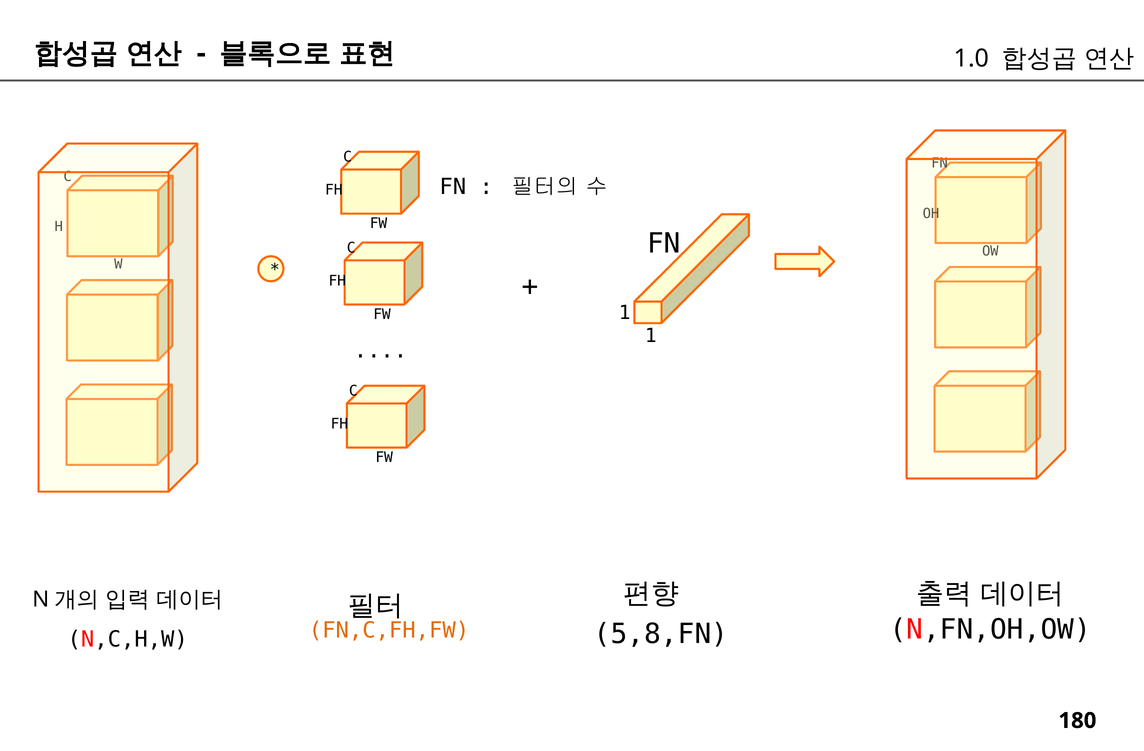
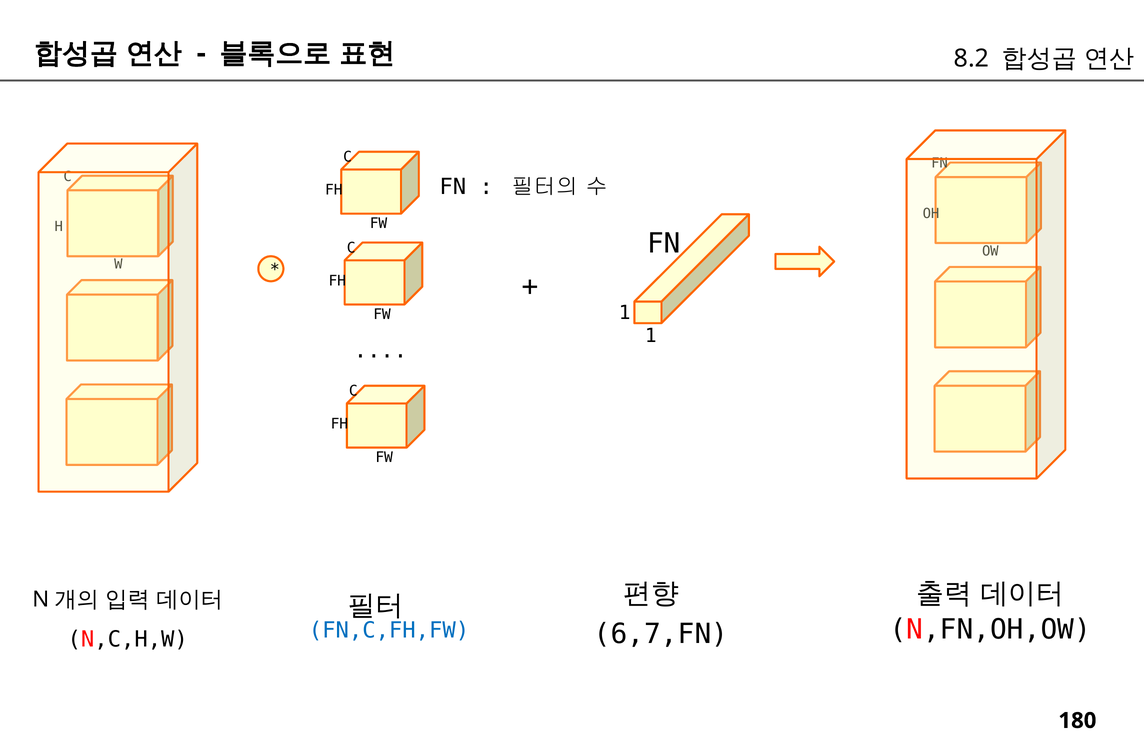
1.0: 1.0 -> 8.2
5,8,FN: 5,8,FN -> 6,7,FN
FN,C,FH,FW colour: orange -> blue
